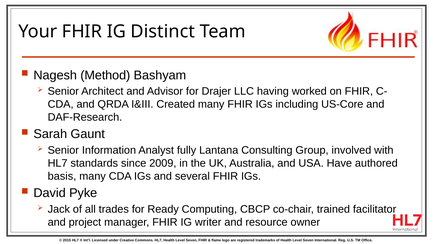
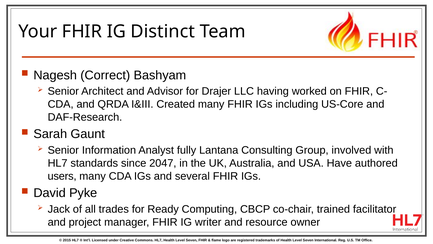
Method: Method -> Correct
2009: 2009 -> 2047
basis: basis -> users
